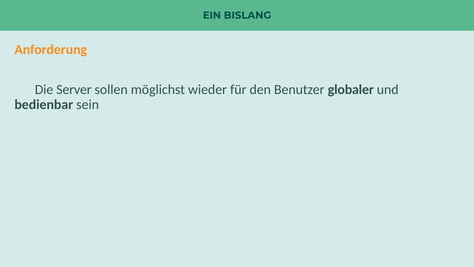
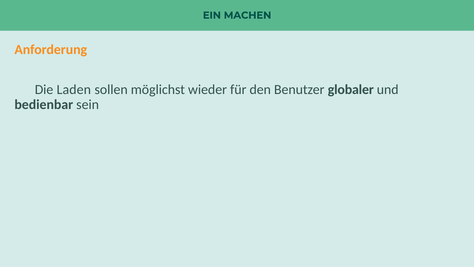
BISLANG: BISLANG -> MACHEN
Server: Server -> Laden
